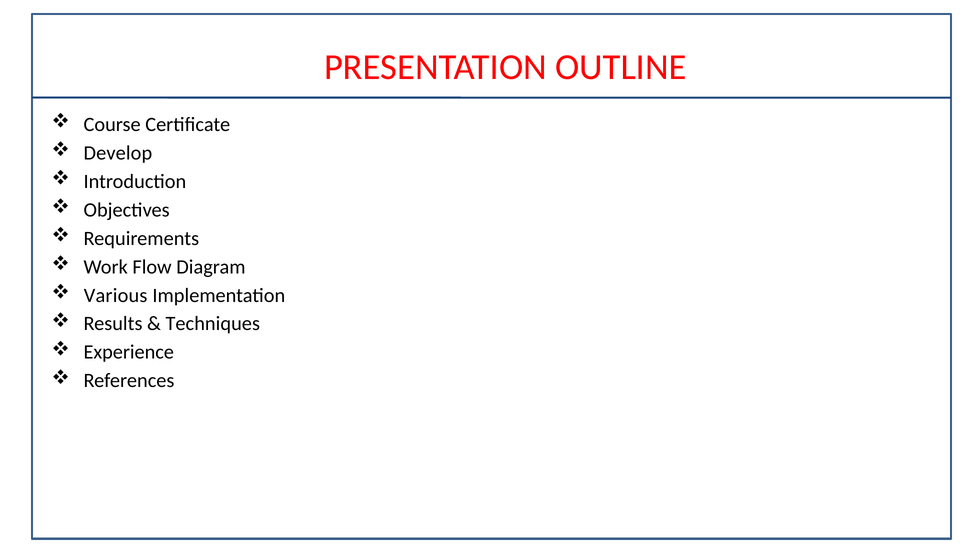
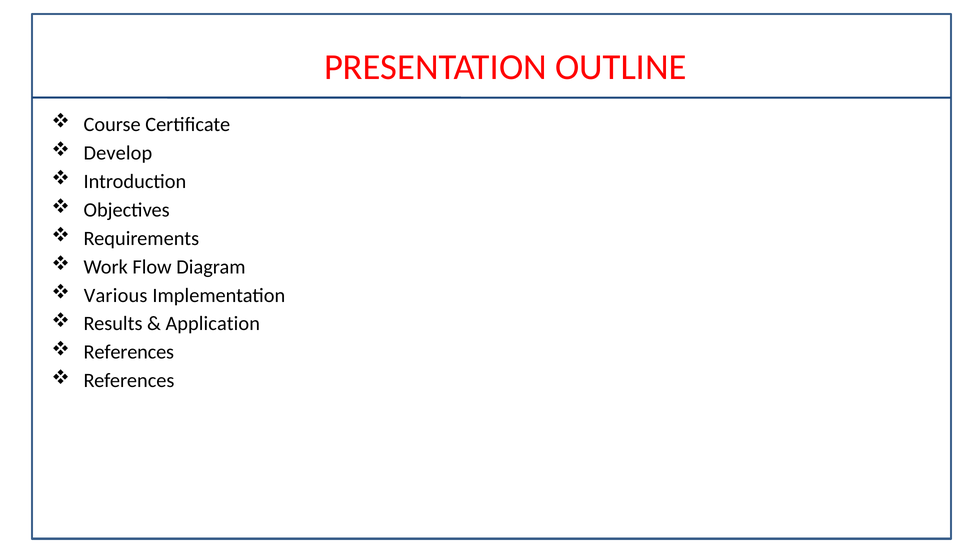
Techniques: Techniques -> Application
Experience at (129, 352): Experience -> References
